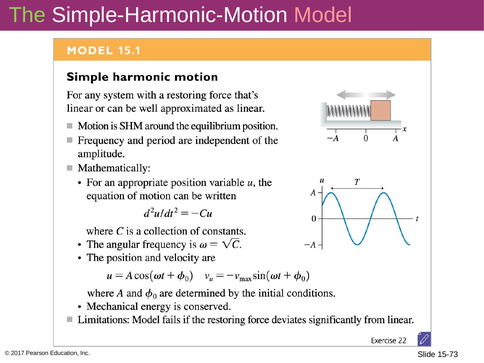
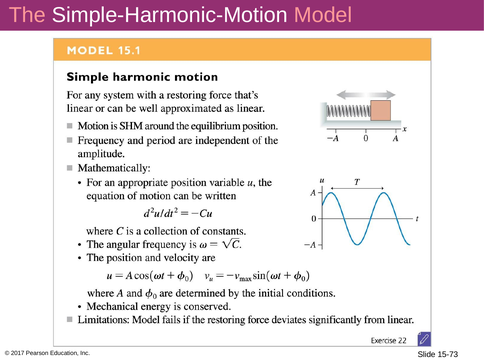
The colour: light green -> pink
